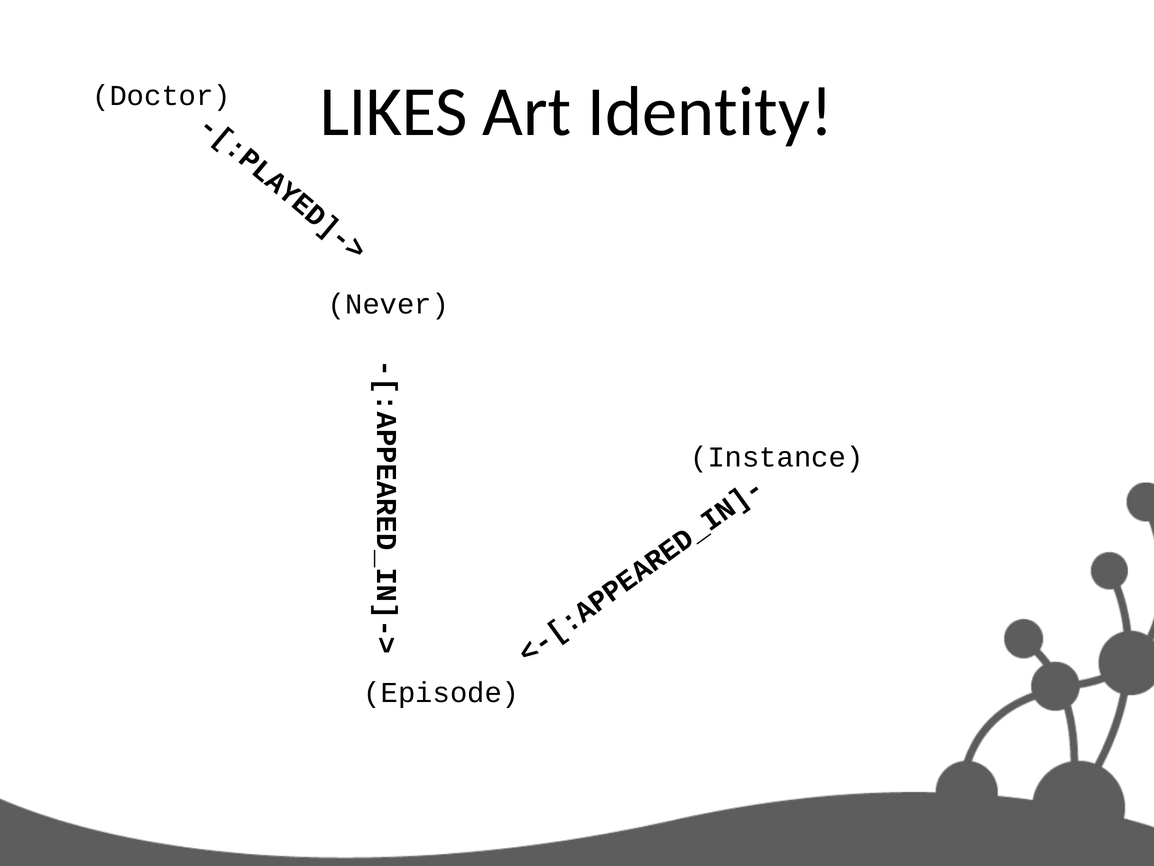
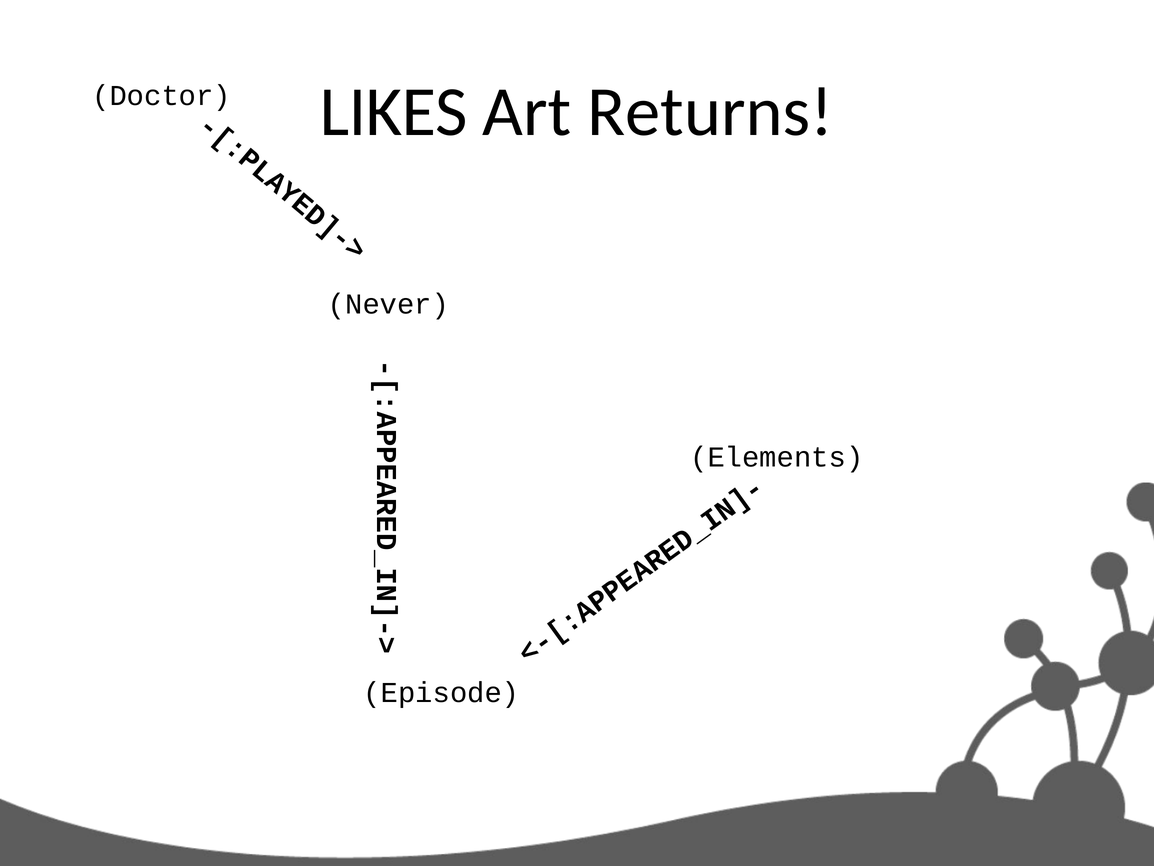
Identity: Identity -> Returns
Instance: Instance -> Elements
